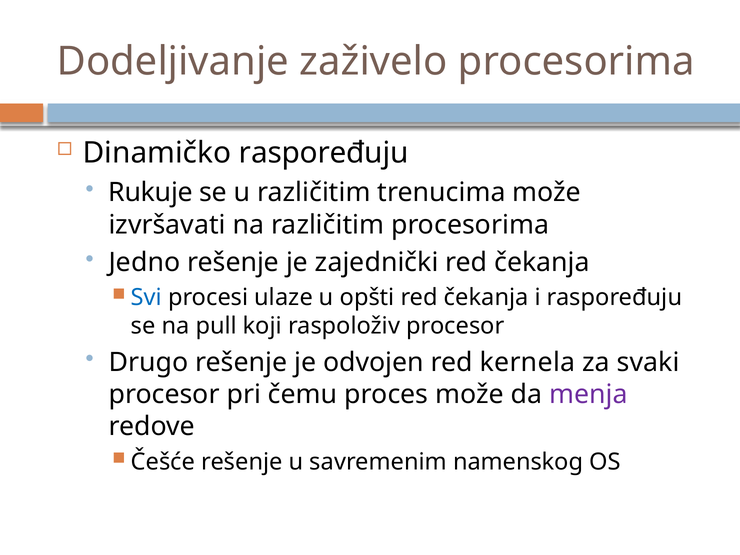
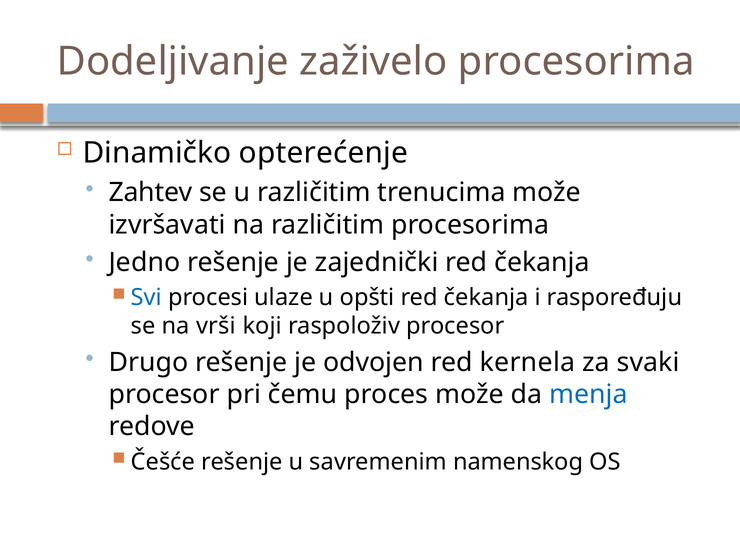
Dinamičko raspoređuju: raspoređuju -> opterećenje
Rukuje: Rukuje -> Zahtev
pull: pull -> vrši
menja colour: purple -> blue
